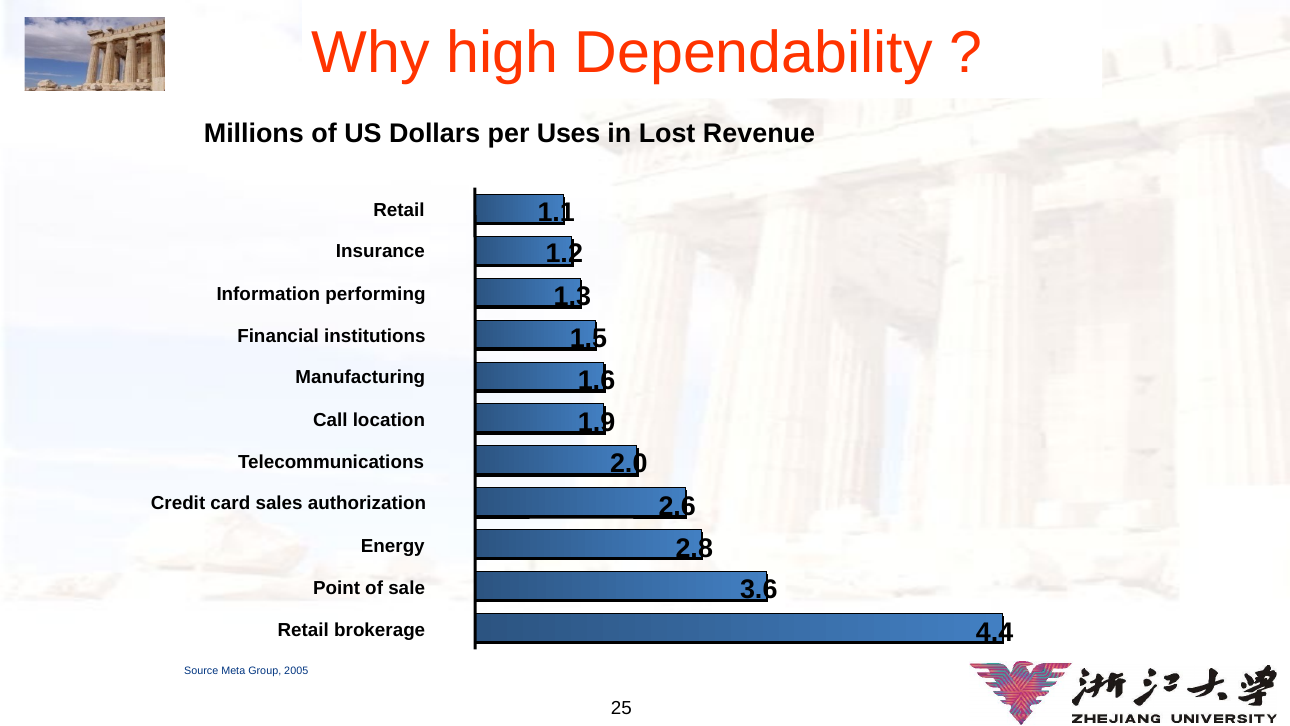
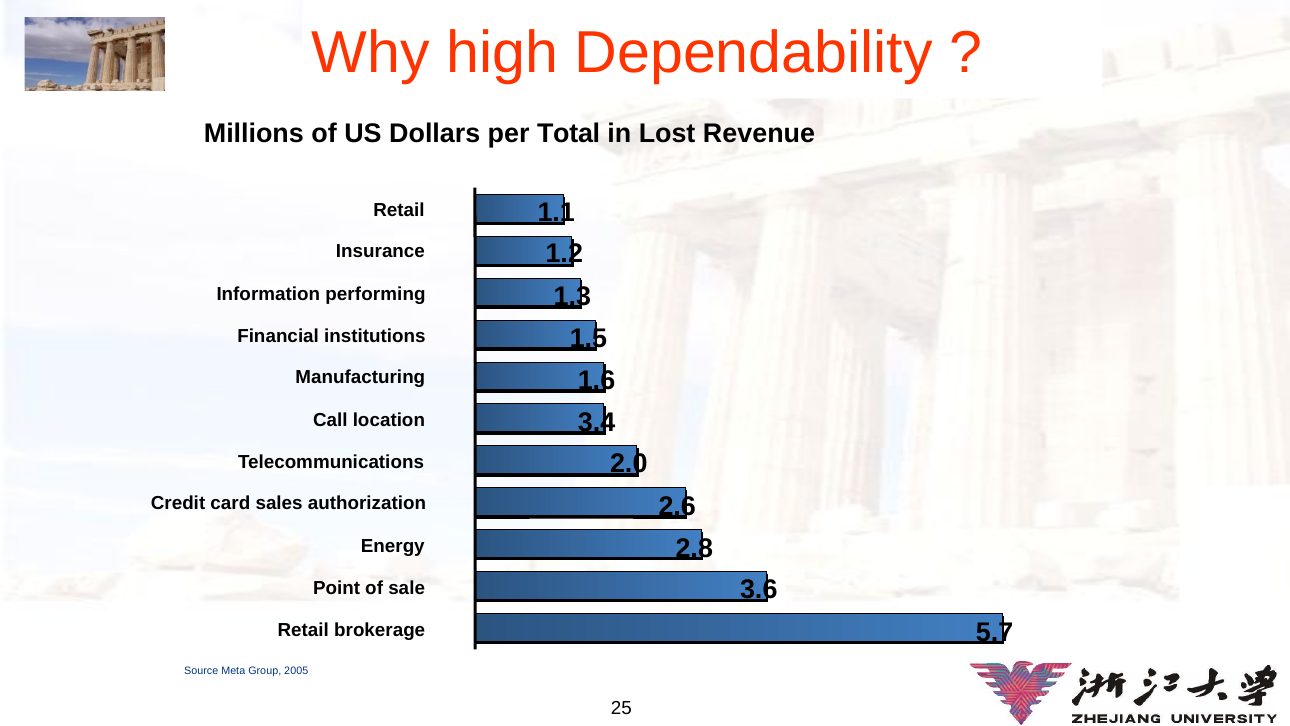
Uses: Uses -> Total
1.9: 1.9 -> 3.4
4.4: 4.4 -> 5.7
